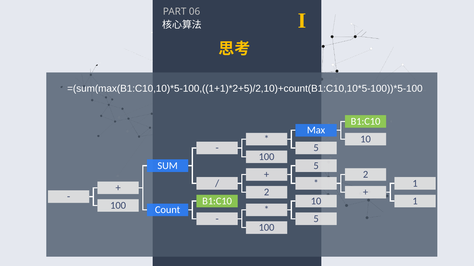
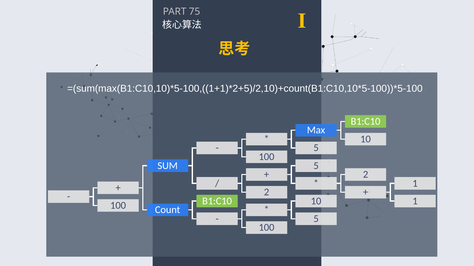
06: 06 -> 75
